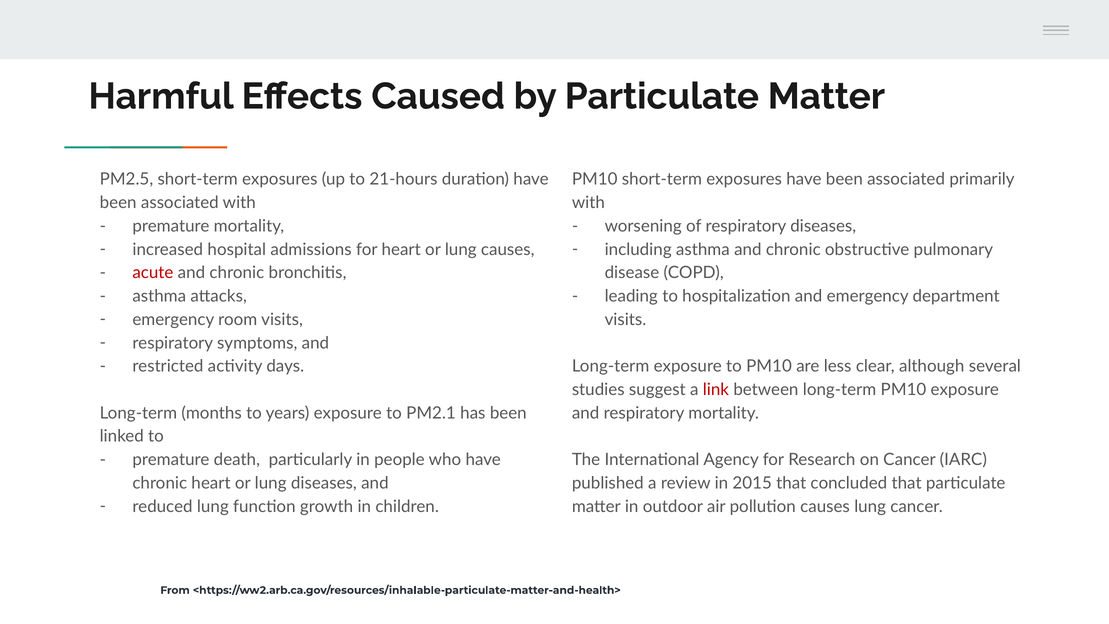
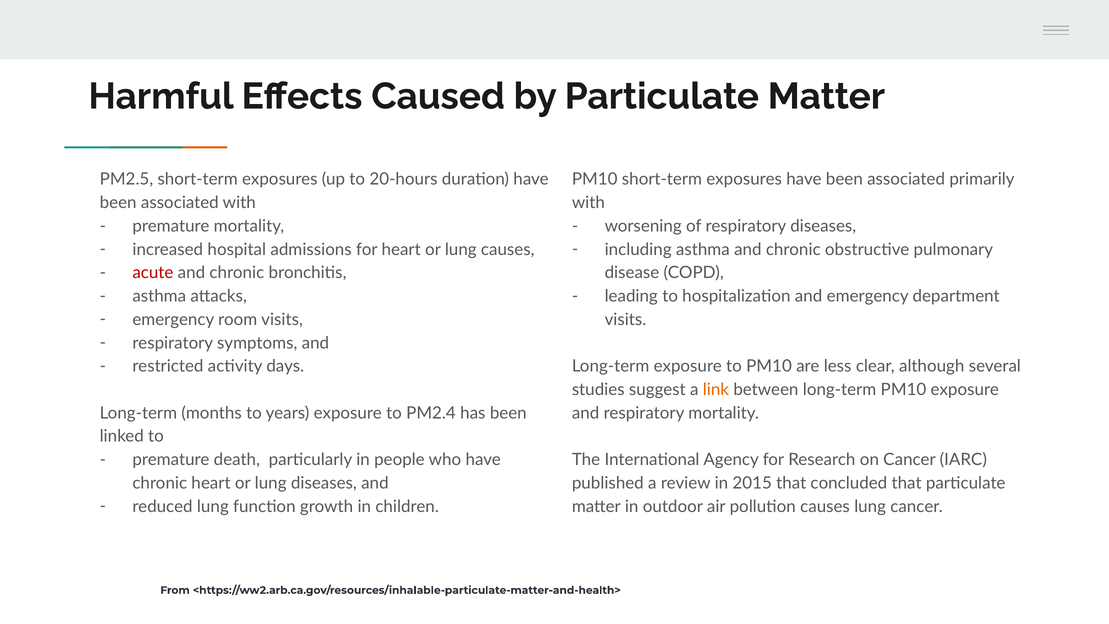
21-hours: 21-hours -> 20-hours
link colour: red -> orange
PM2.1: PM2.1 -> PM2.4
